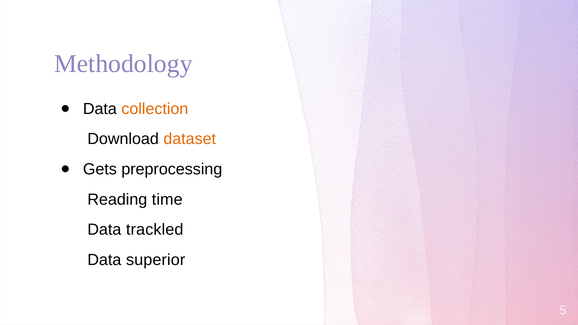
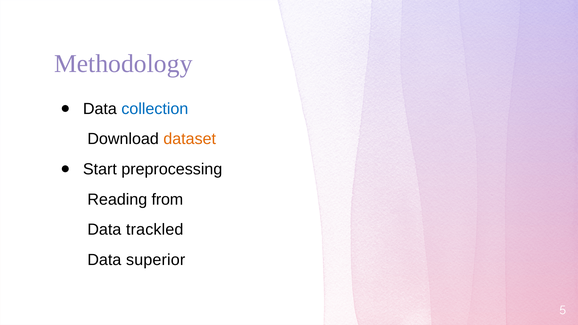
collection colour: orange -> blue
Gets: Gets -> Start
time: time -> from
